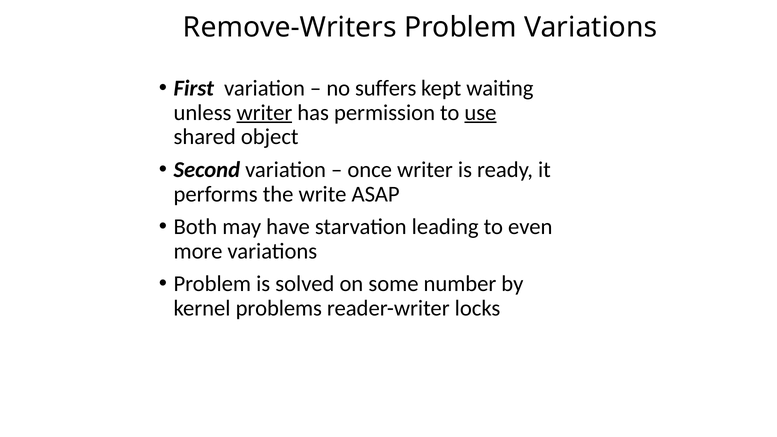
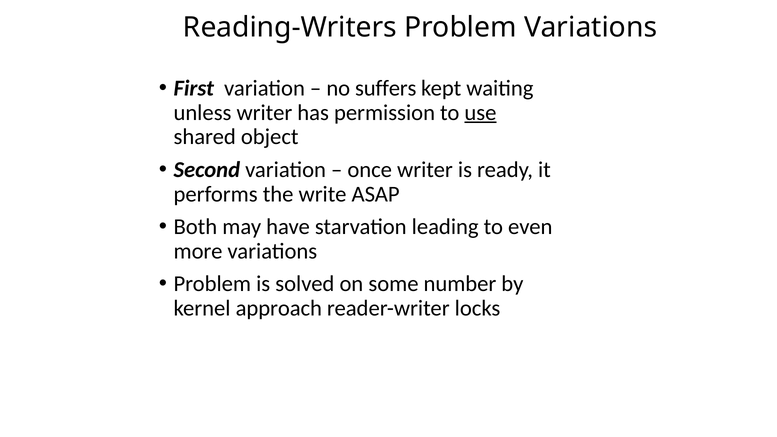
Remove-Writers: Remove-Writers -> Reading-Writers
writer at (264, 113) underline: present -> none
problems: problems -> approach
